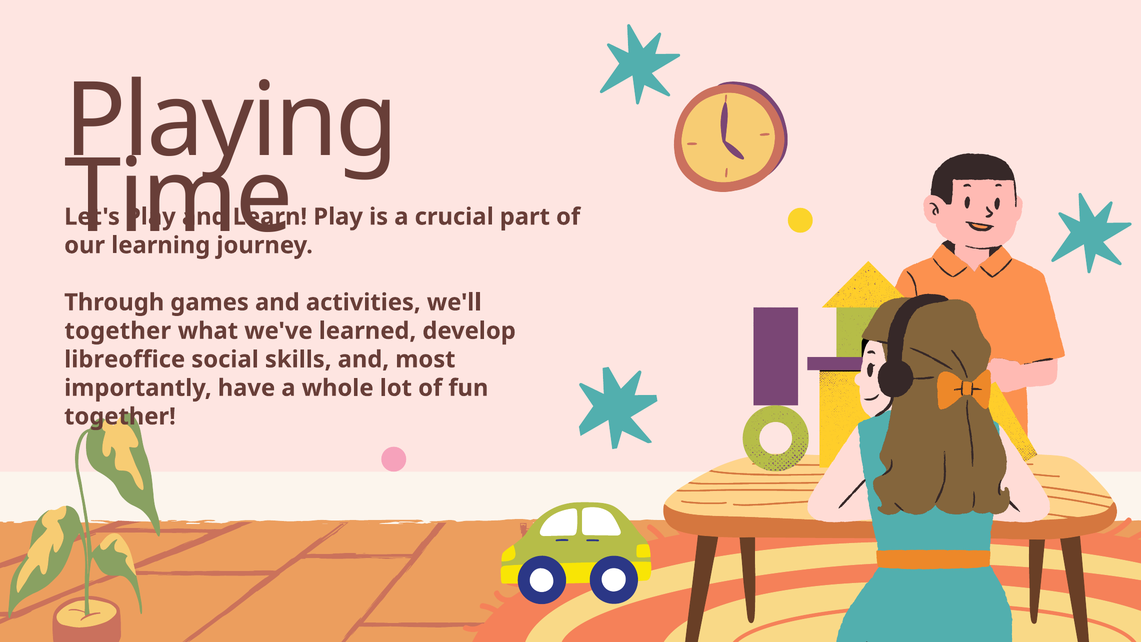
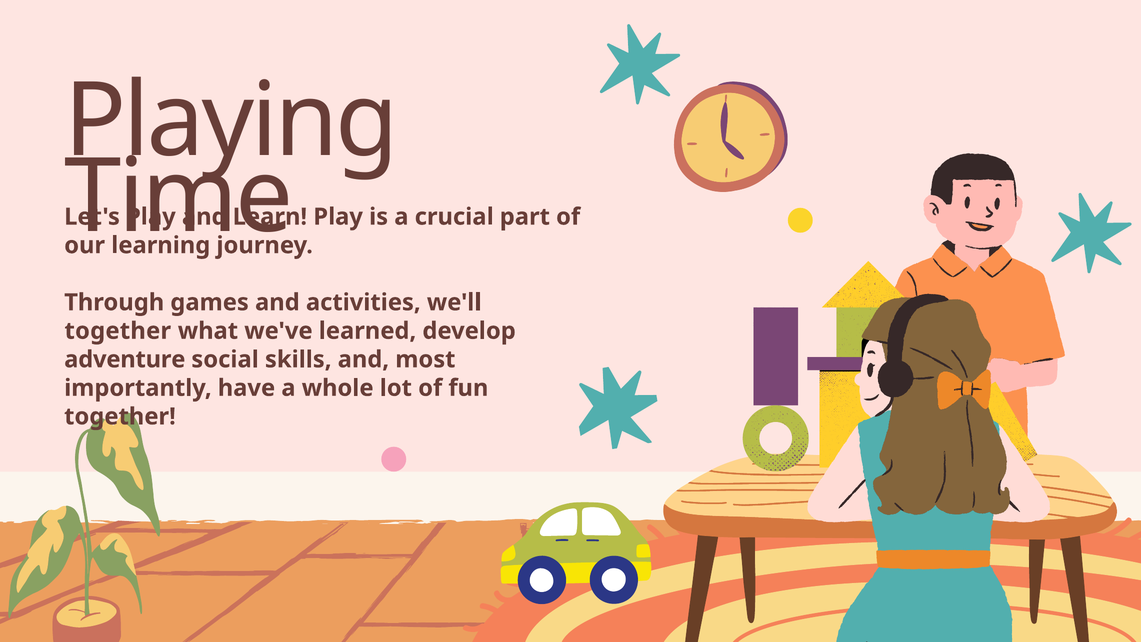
libreoffice: libreoffice -> adventure
